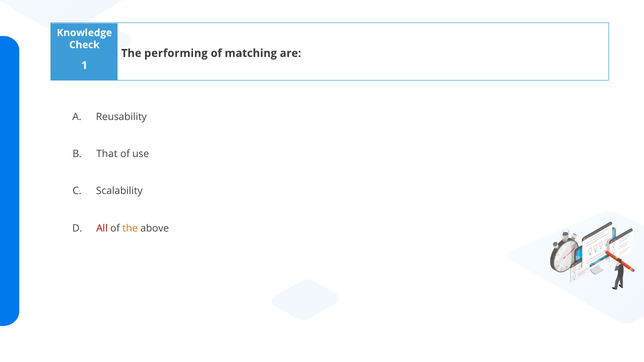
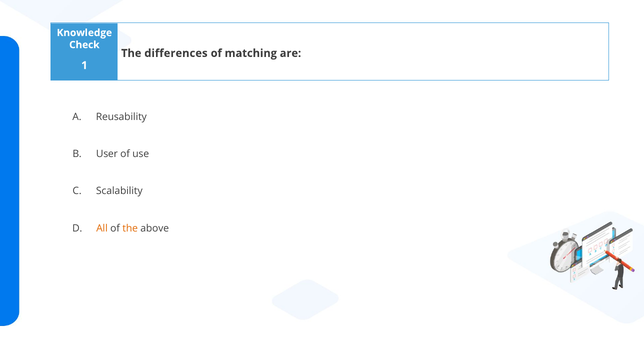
performing: performing -> differences
That: That -> User
All colour: red -> orange
